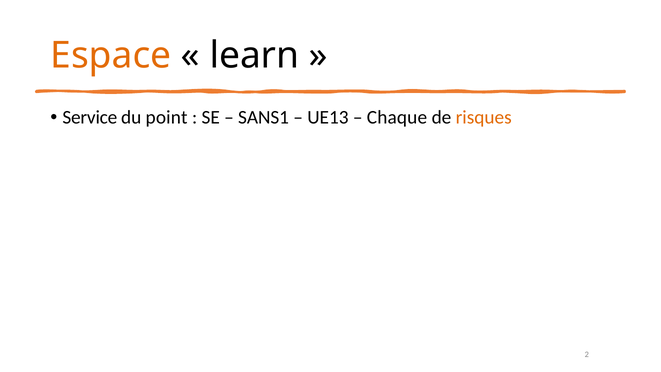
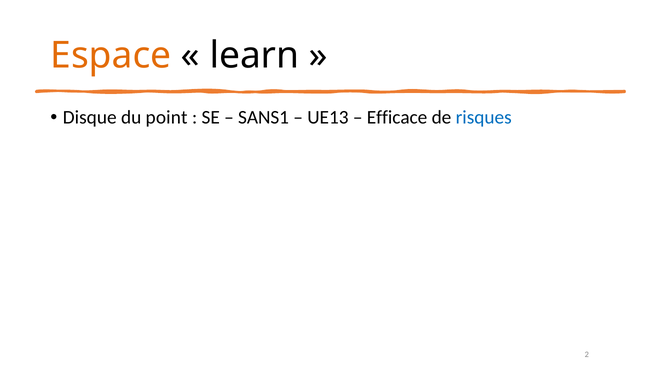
Service: Service -> Disque
Chaque: Chaque -> Efficace
risques colour: orange -> blue
